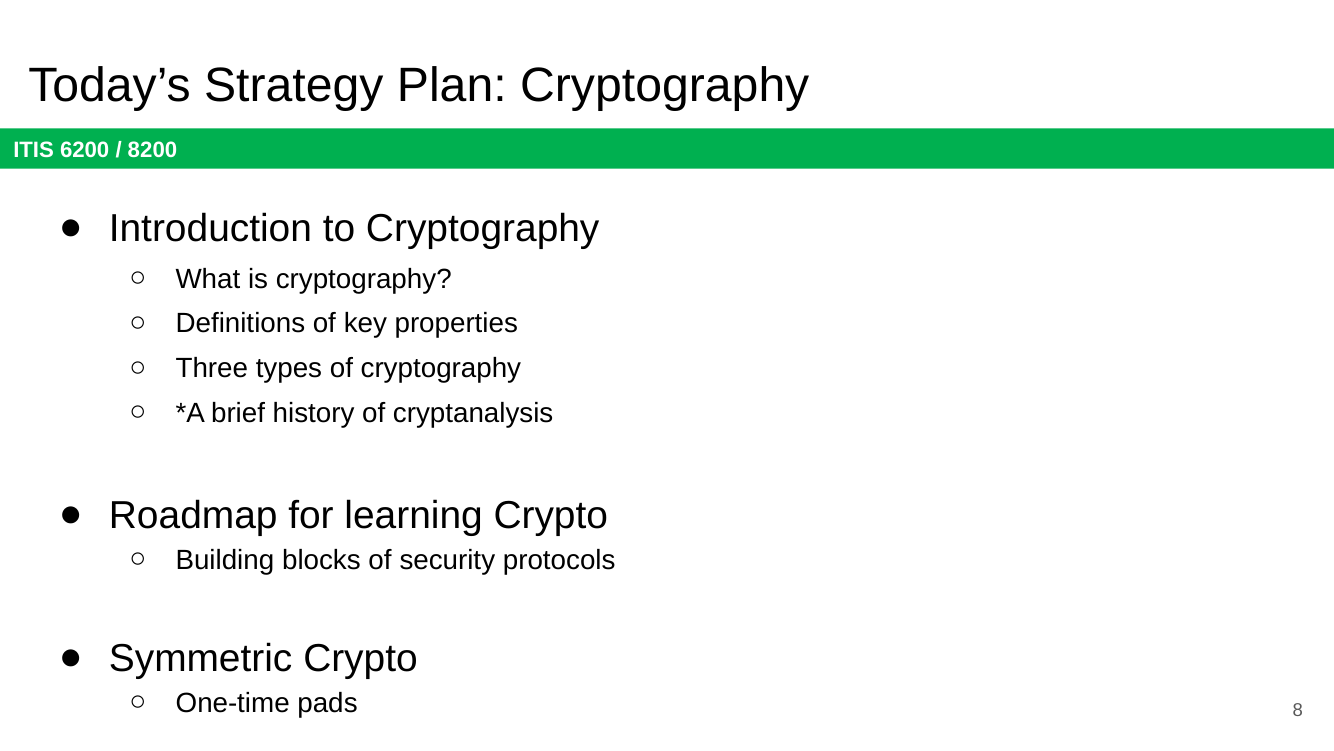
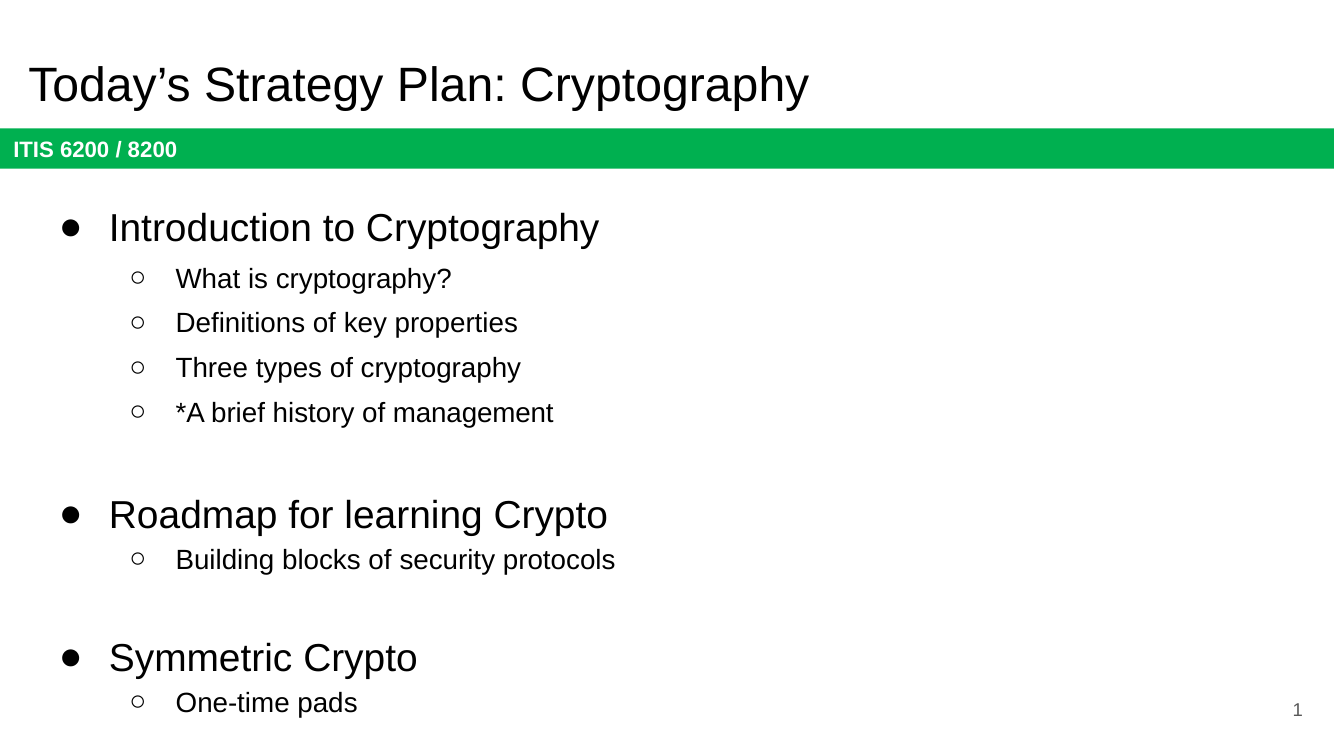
cryptanalysis: cryptanalysis -> management
8: 8 -> 1
